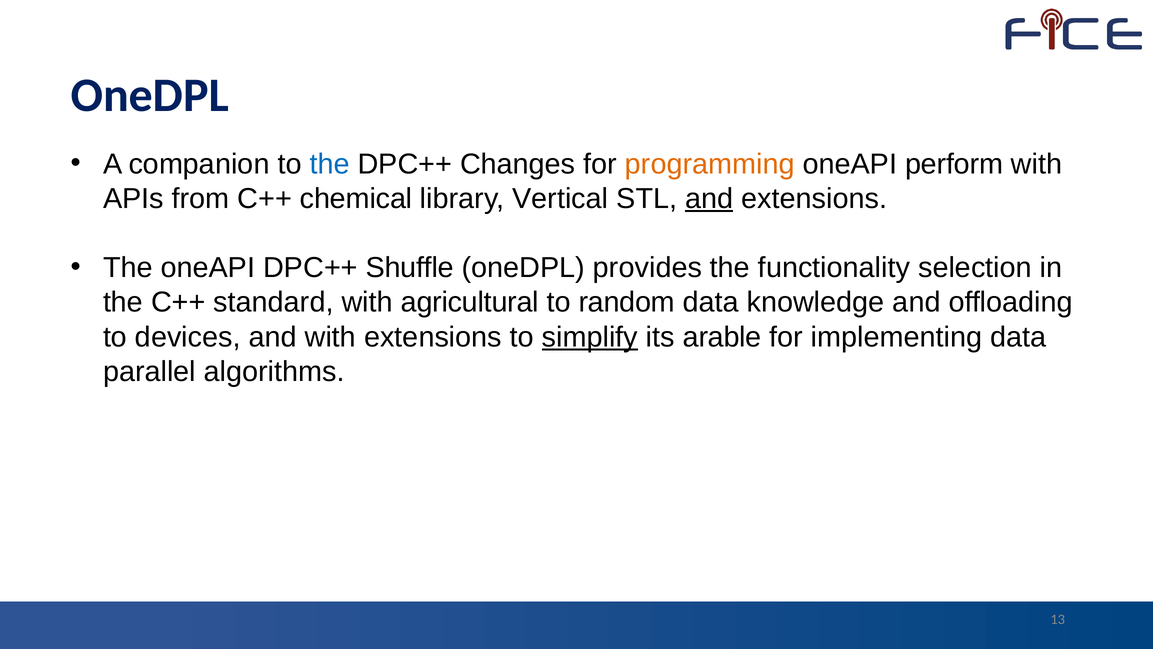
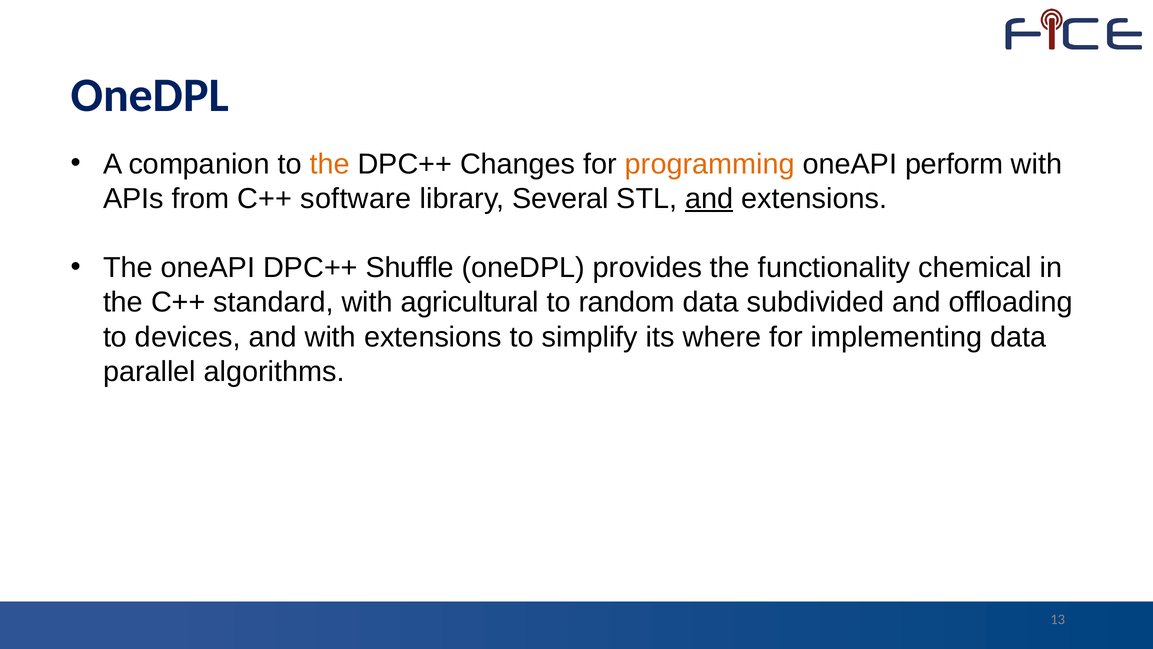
the at (330, 164) colour: blue -> orange
chemical: chemical -> software
Vertical: Vertical -> Several
selection: selection -> chemical
knowledge: knowledge -> subdivided
simplify underline: present -> none
arable: arable -> where
